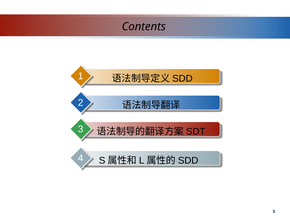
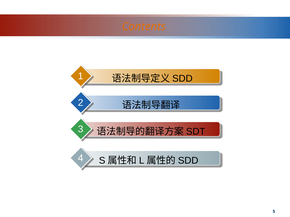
Contents colour: black -> orange
